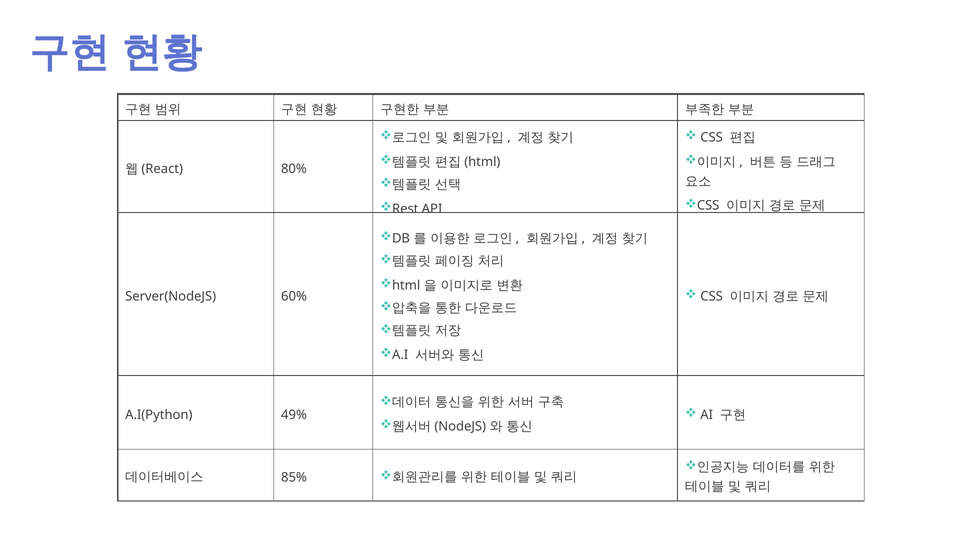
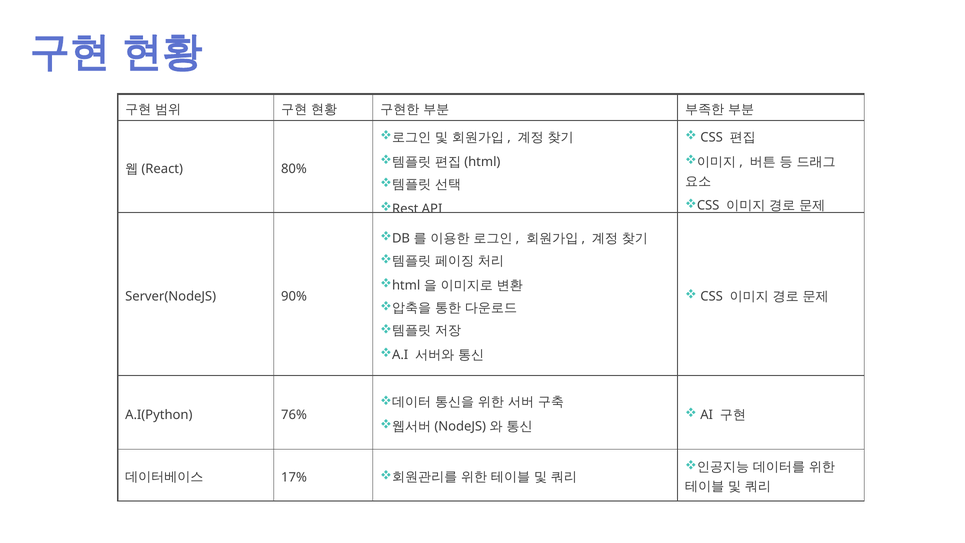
60%: 60% -> 90%
49%: 49% -> 76%
85%: 85% -> 17%
